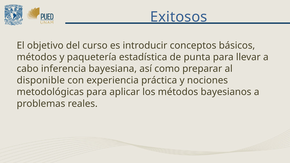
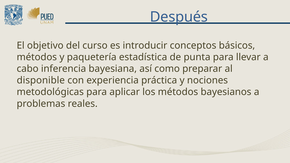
Exitosos: Exitosos -> Después
